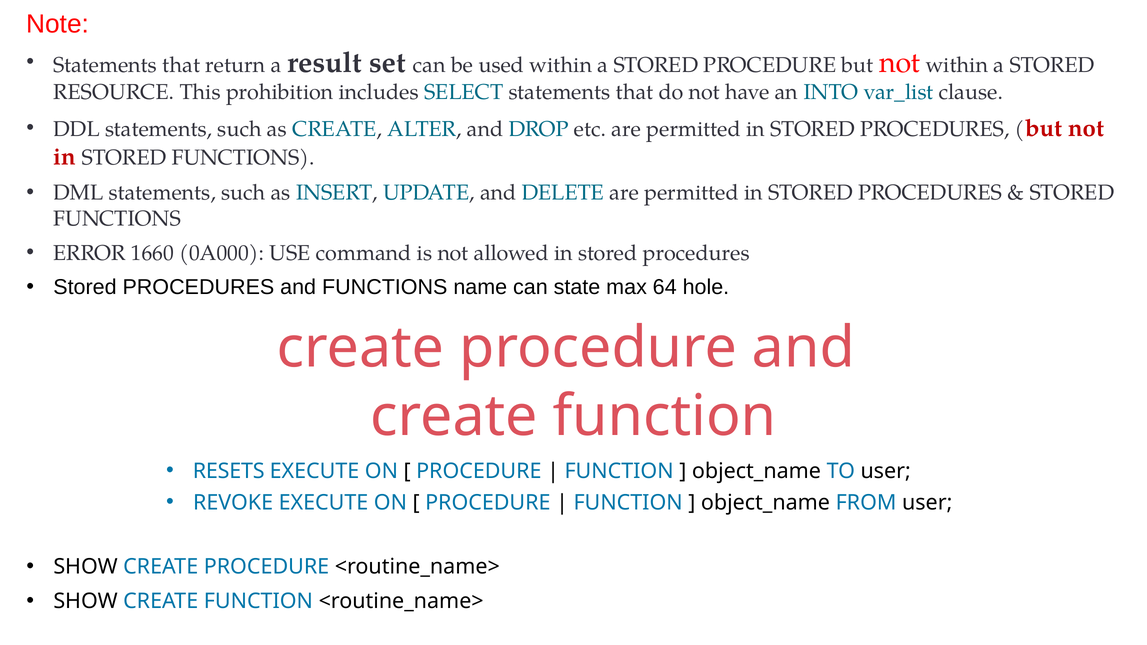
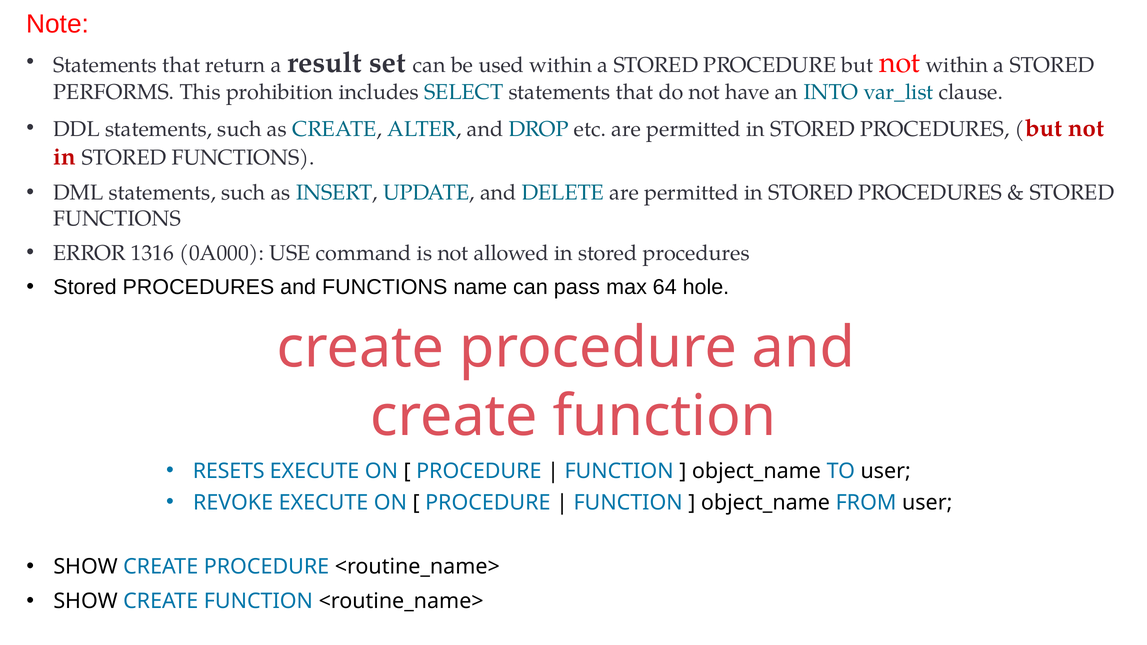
RESOURCE: RESOURCE -> PERFORMS
1660: 1660 -> 1316
state: state -> pass
